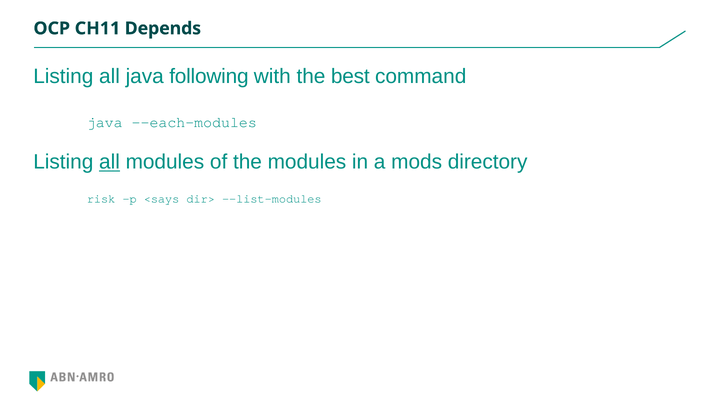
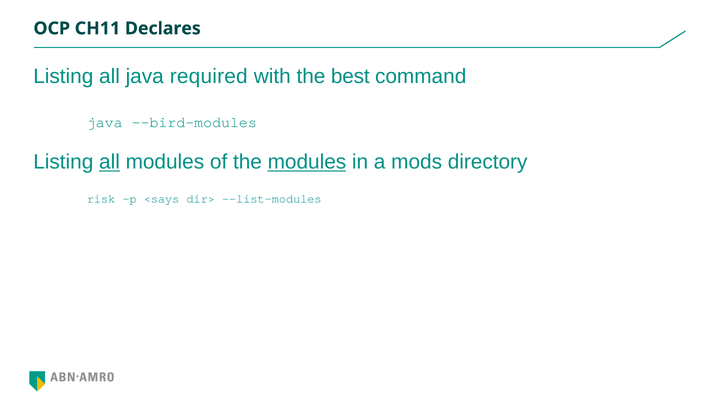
Depends: Depends -> Declares
following: following -> required
–-each-modules: –-each-modules -> –-bird-modules
modules at (307, 162) underline: none -> present
